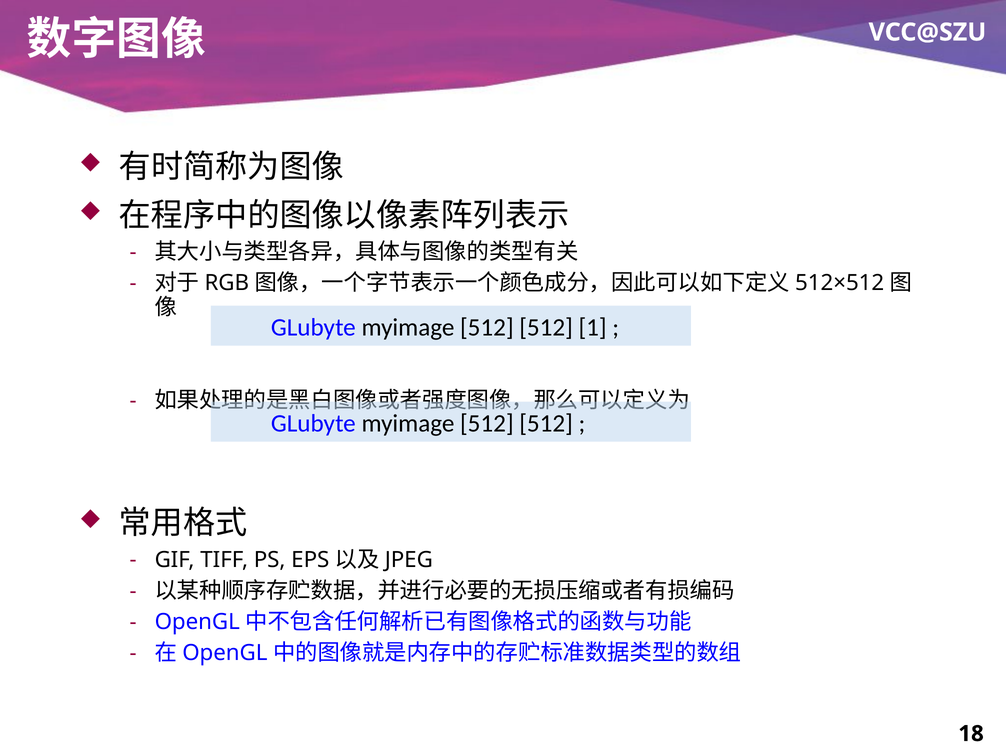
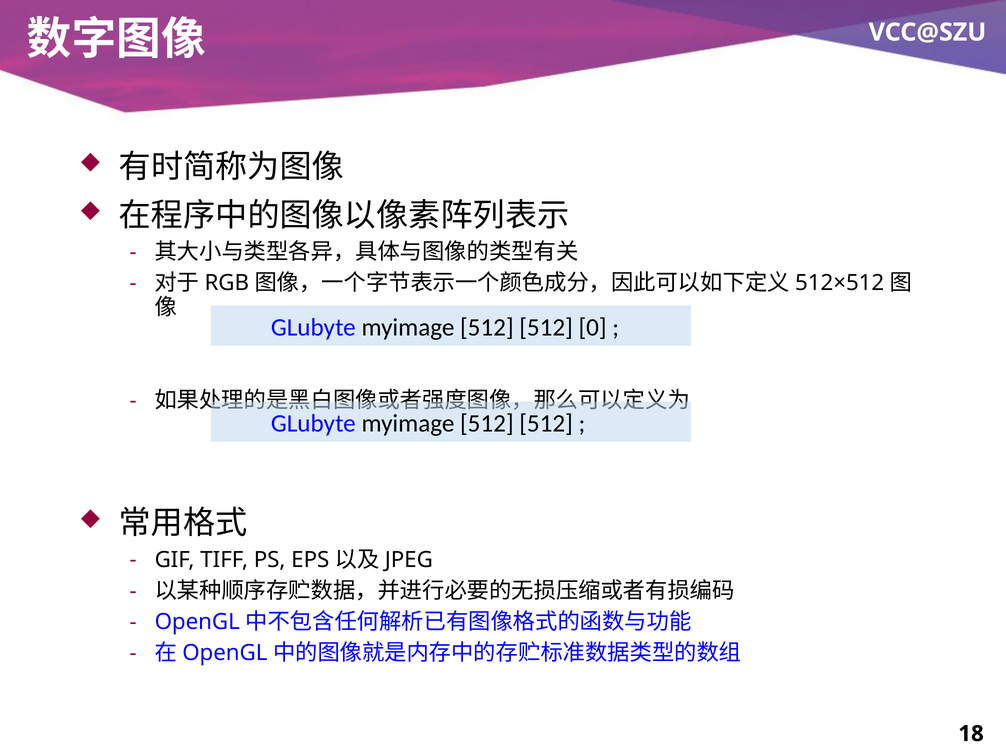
1: 1 -> 0
